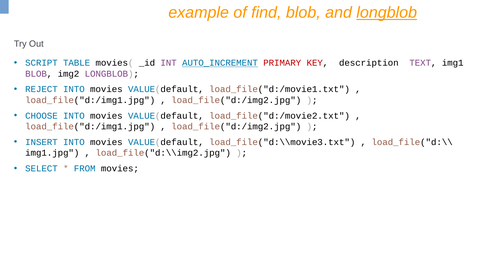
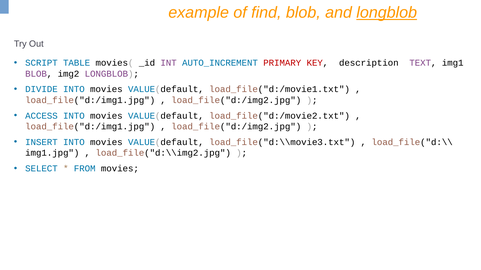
AUTO_INCREMENT underline: present -> none
REJECT: REJECT -> DIVIDE
CHOOSE: CHOOSE -> ACCESS
